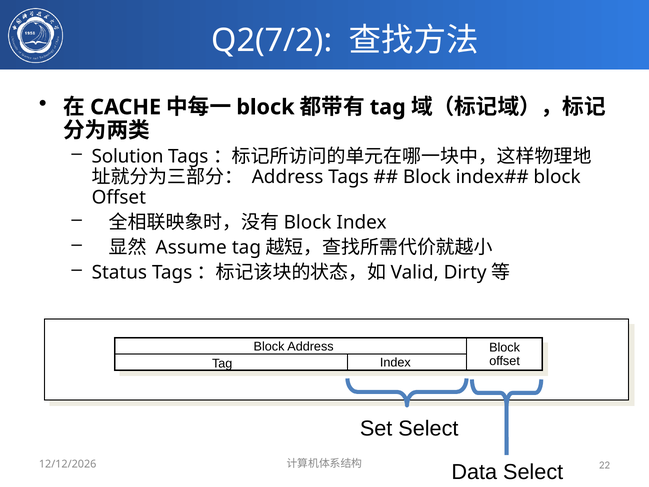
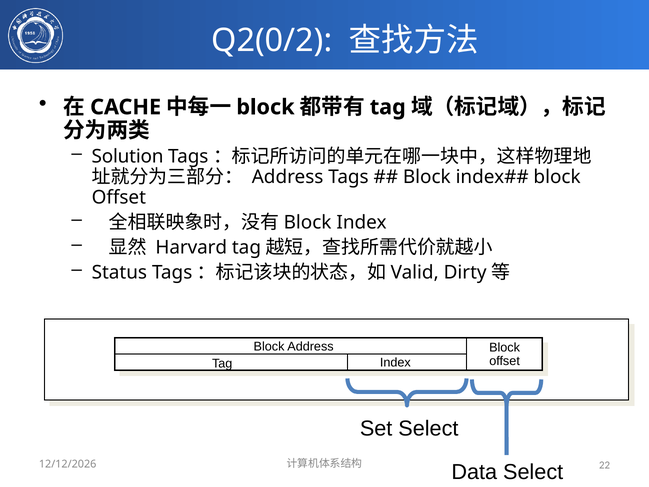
Q2(7/2: Q2(7/2 -> Q2(0/2
Assume: Assume -> Harvard
